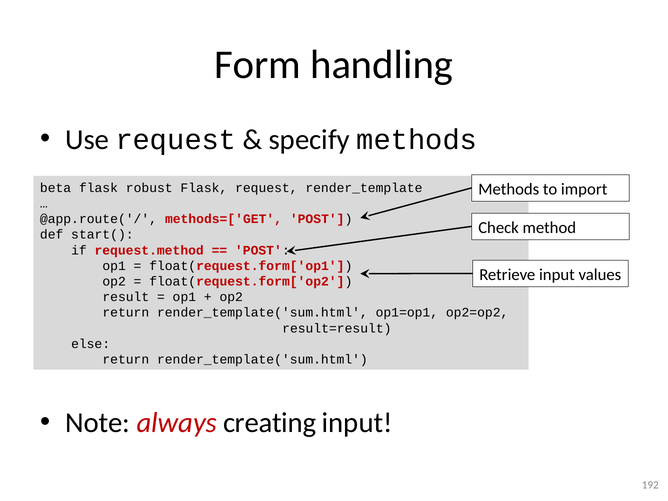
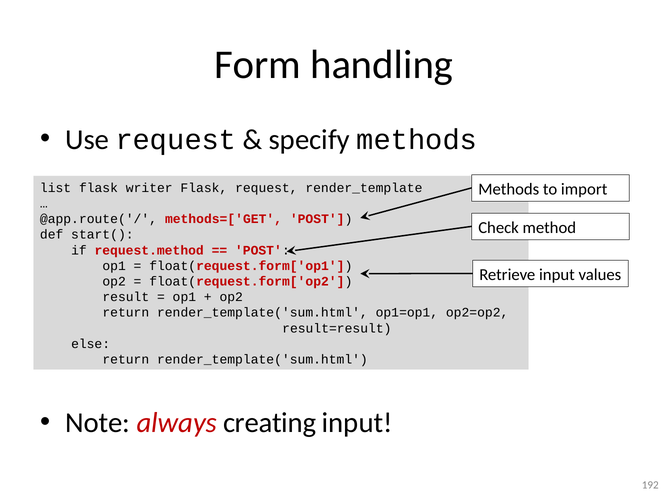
beta: beta -> list
robust: robust -> writer
